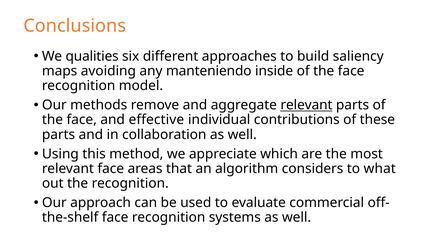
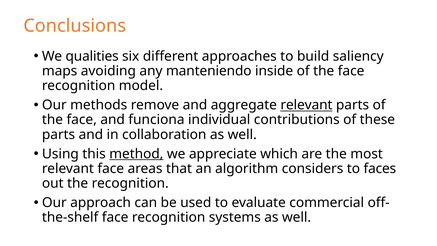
effective: effective -> funciona
method underline: none -> present
what: what -> faces
